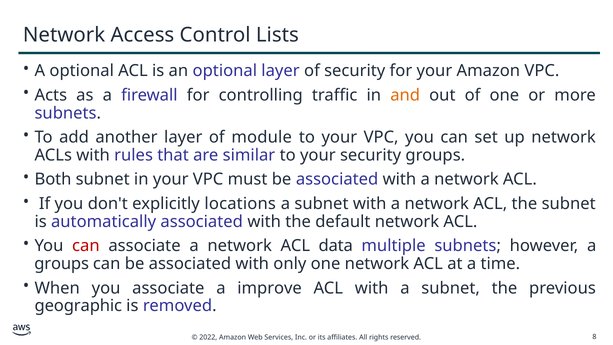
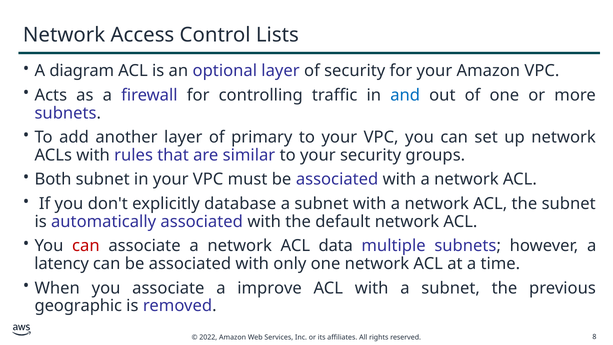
A optional: optional -> diagram
and colour: orange -> blue
module: module -> primary
locations: locations -> database
groups at (62, 264): groups -> latency
